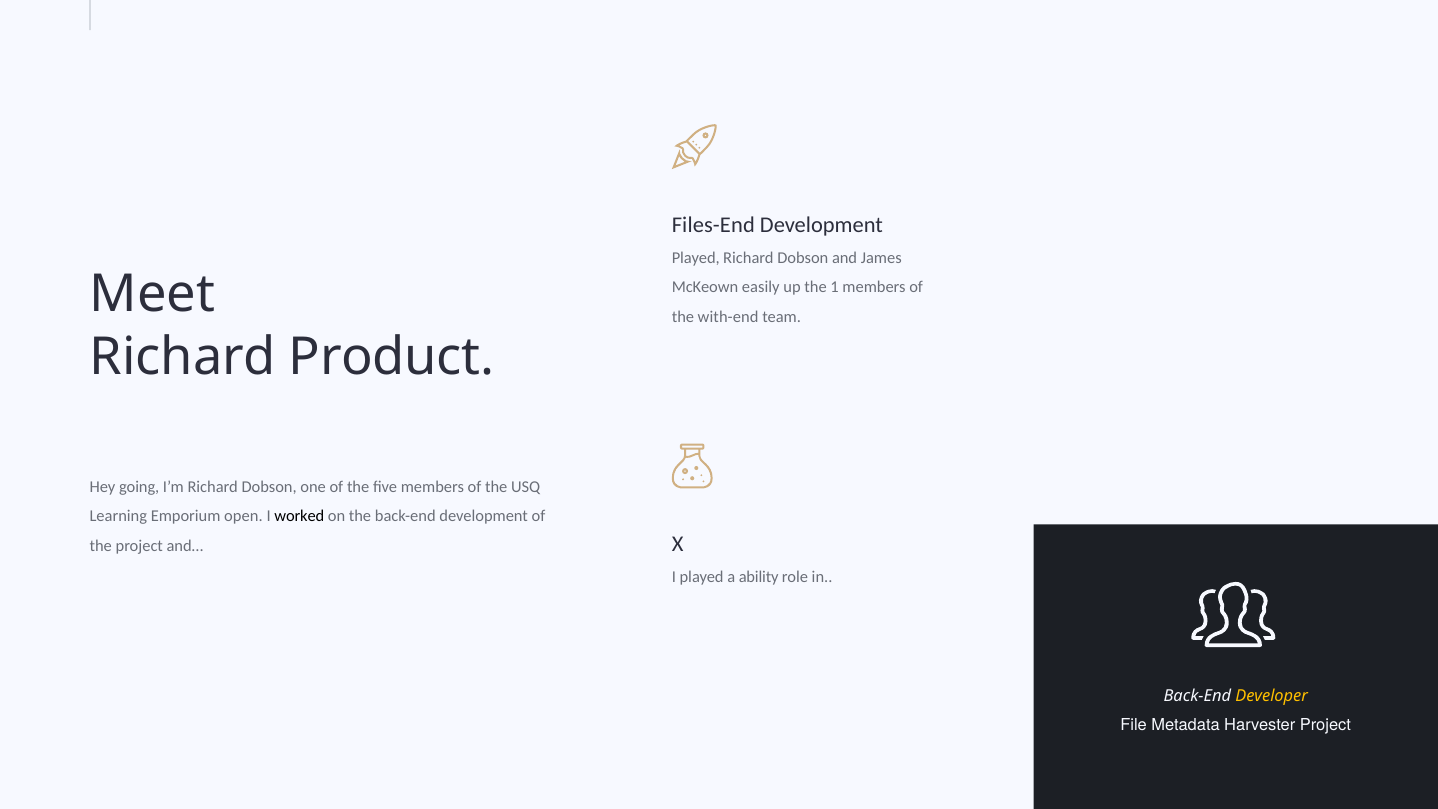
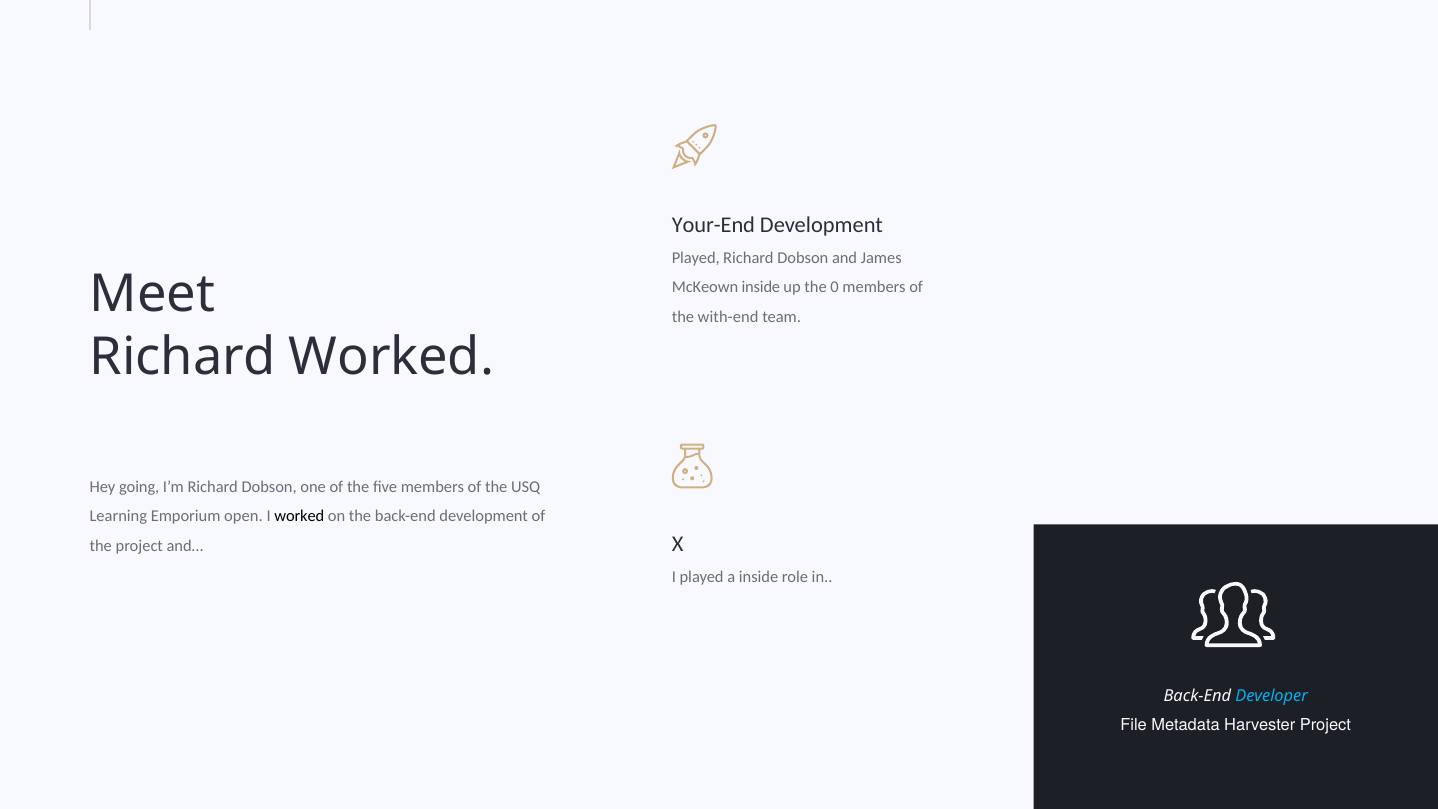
Files-End: Files-End -> Your-End
McKeown easily: easily -> inside
the 1: 1 -> 0
Richard Product: Product -> Worked
a ability: ability -> inside
Developer colour: yellow -> light blue
